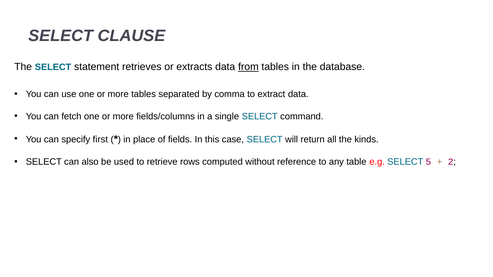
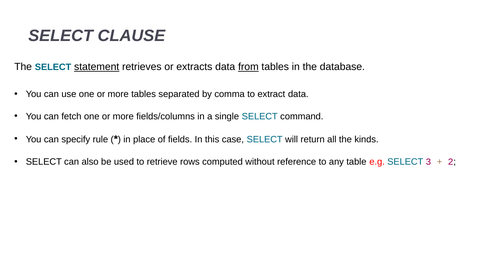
statement underline: none -> present
first: first -> rule
5: 5 -> 3
